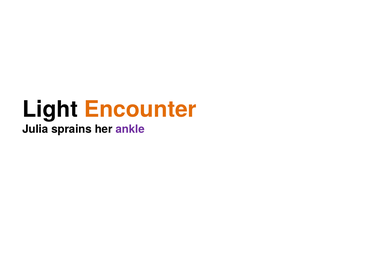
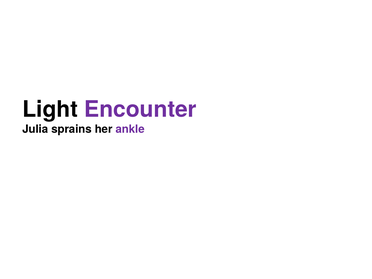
Encounter colour: orange -> purple
